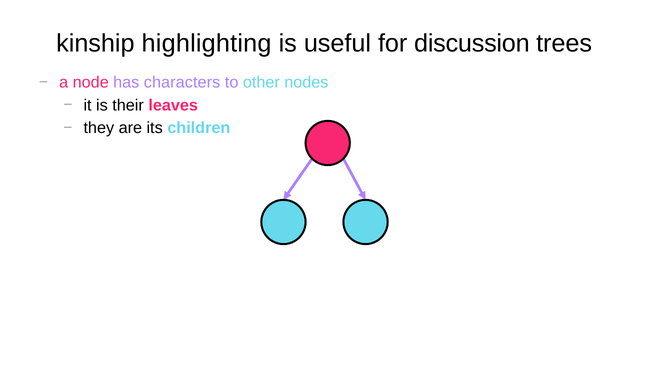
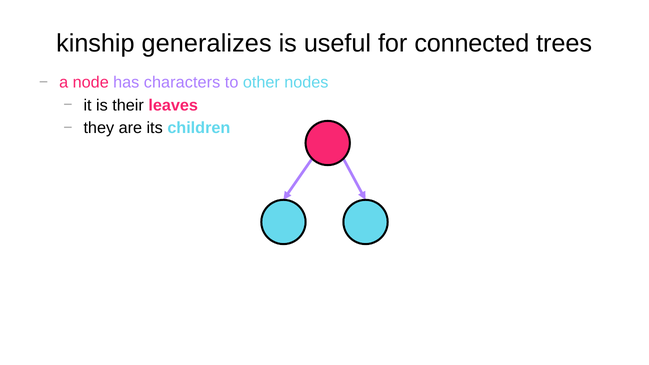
highlighting: highlighting -> generalizes
discussion: discussion -> connected
